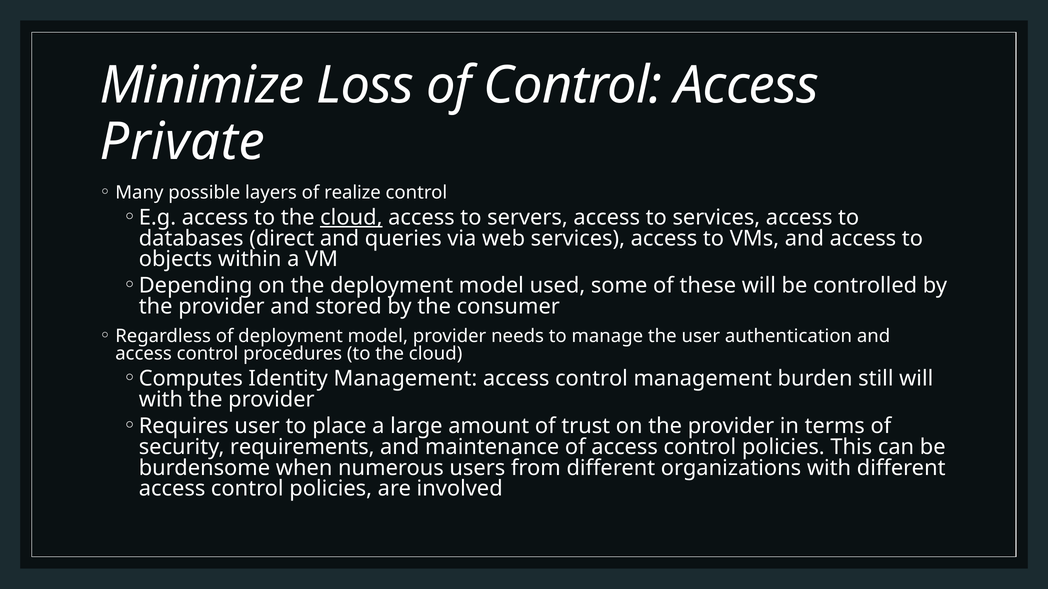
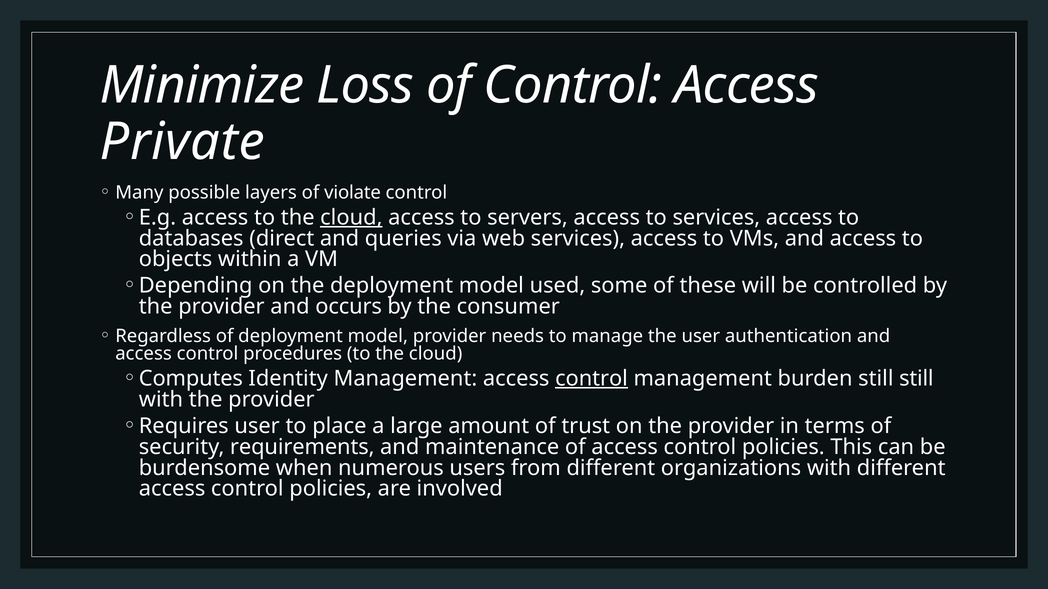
realize: realize -> violate
stored: stored -> occurs
control at (592, 379) underline: none -> present
still will: will -> still
